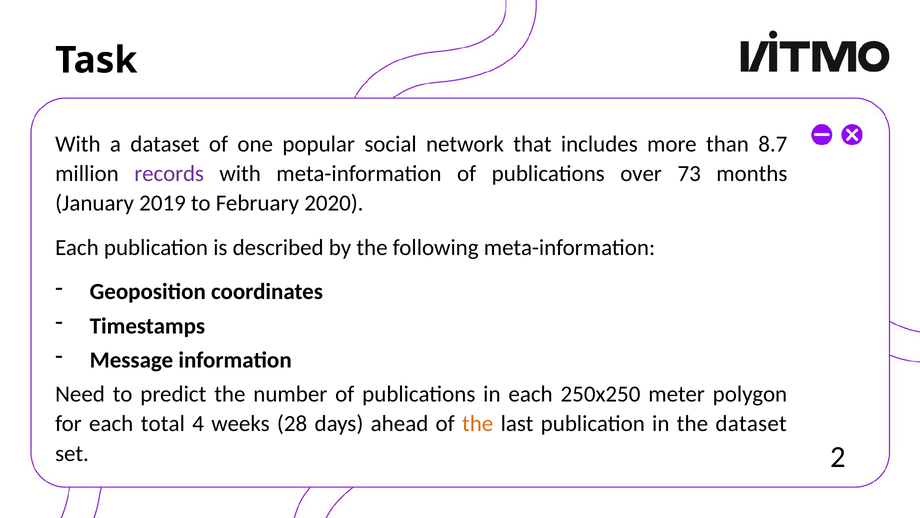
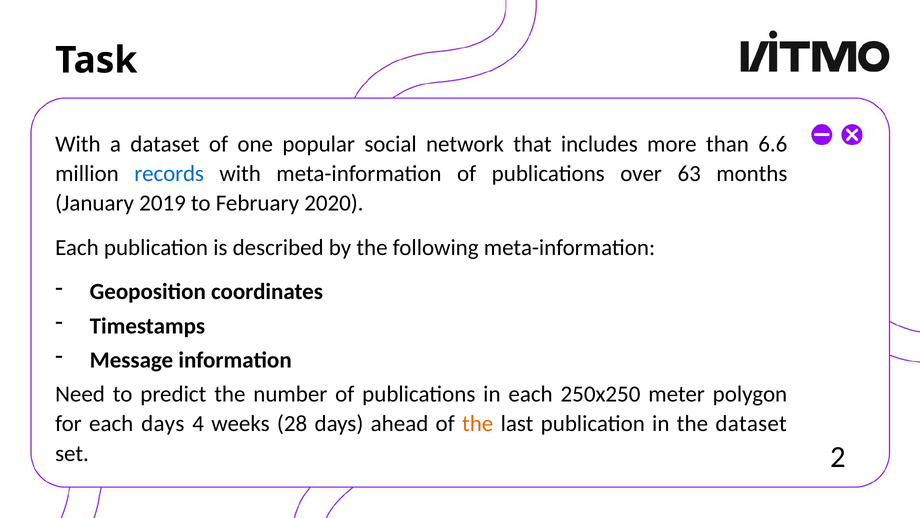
8.7: 8.7 -> 6.6
records colour: purple -> blue
73: 73 -> 63
each total: total -> days
